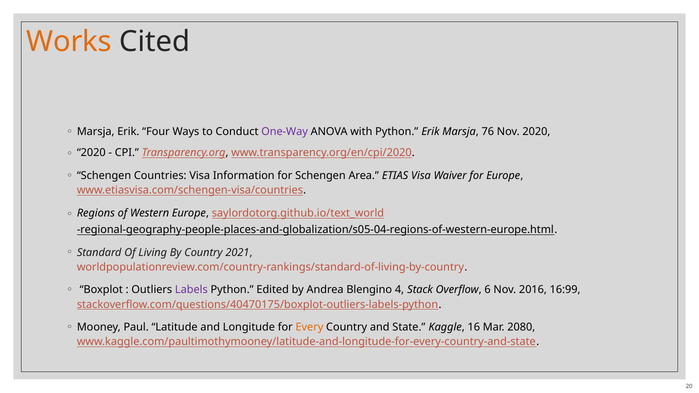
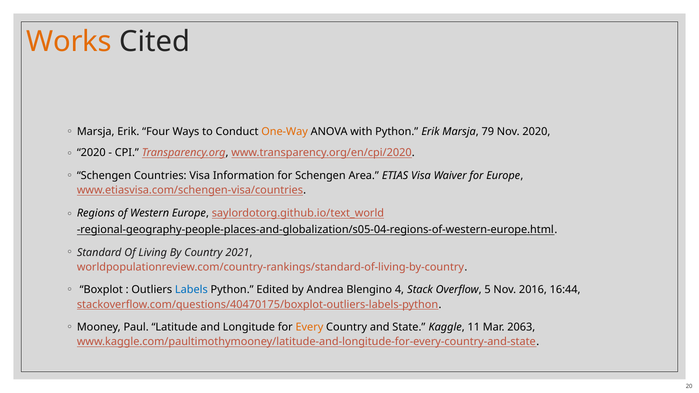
One-Way colour: purple -> orange
76: 76 -> 79
Labels colour: purple -> blue
6: 6 -> 5
16:99: 16:99 -> 16:44
16: 16 -> 11
2080: 2080 -> 2063
